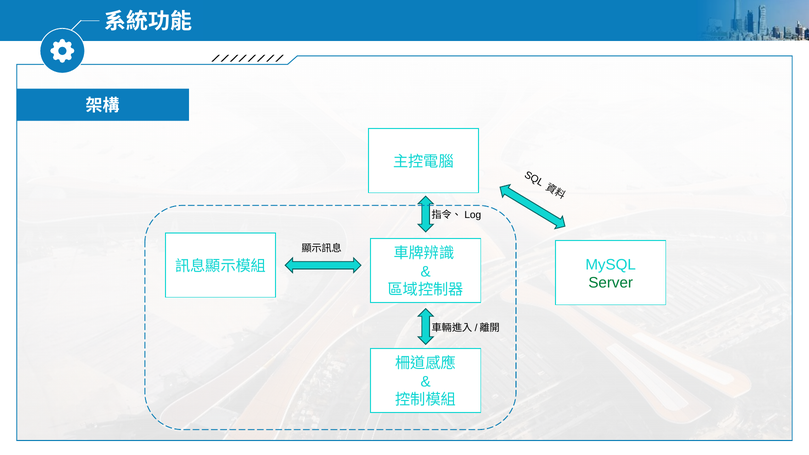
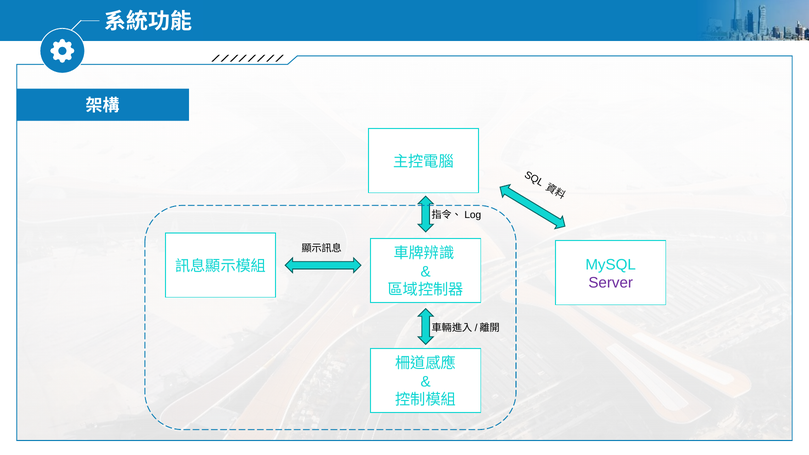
Server colour: green -> purple
